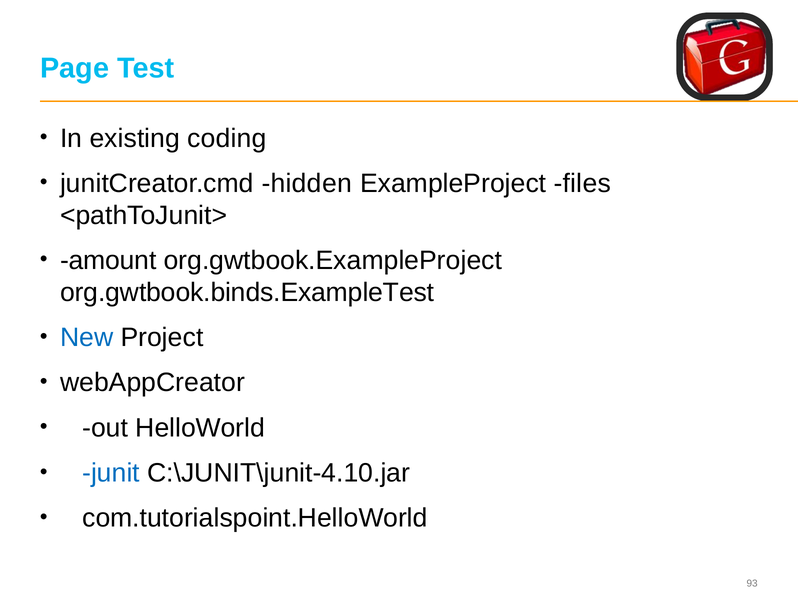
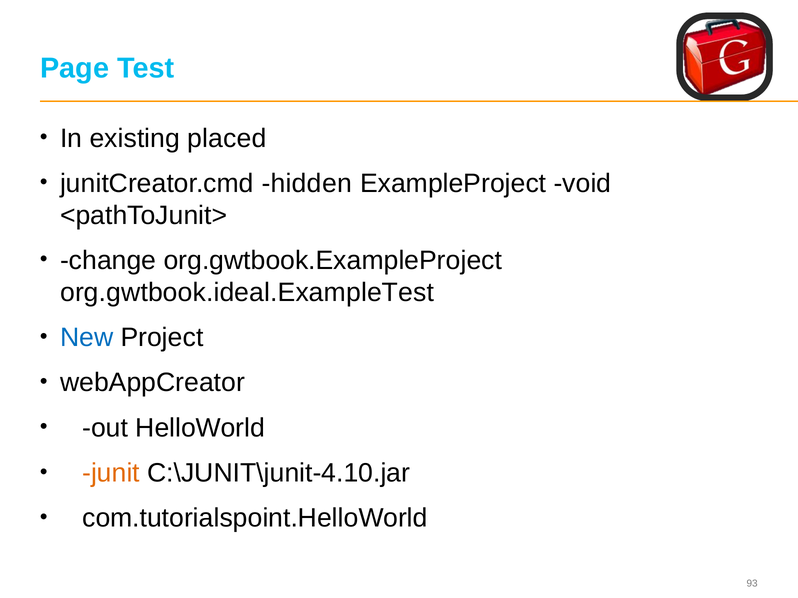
coding: coding -> placed
files: files -> void
amount: amount -> change
org.gwtbook.binds.ExampleTest: org.gwtbook.binds.ExampleTest -> org.gwtbook.ideal.ExampleTest
junit colour: blue -> orange
